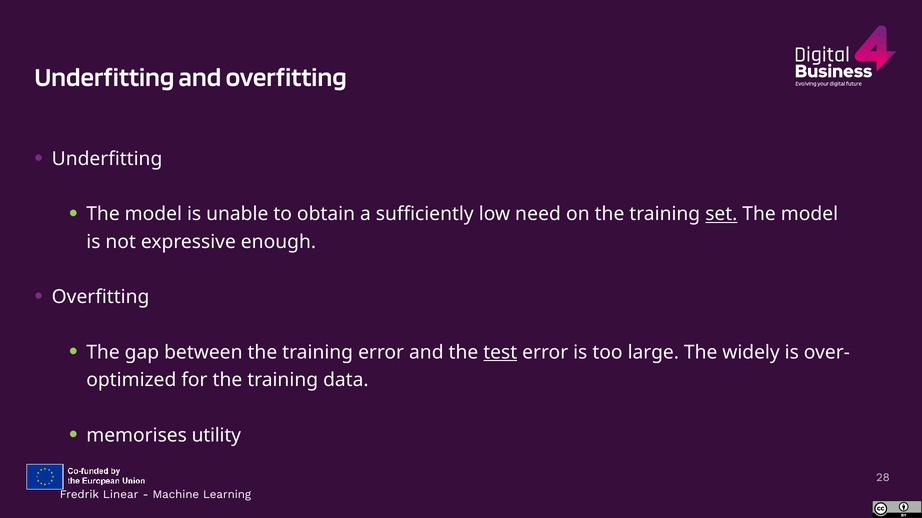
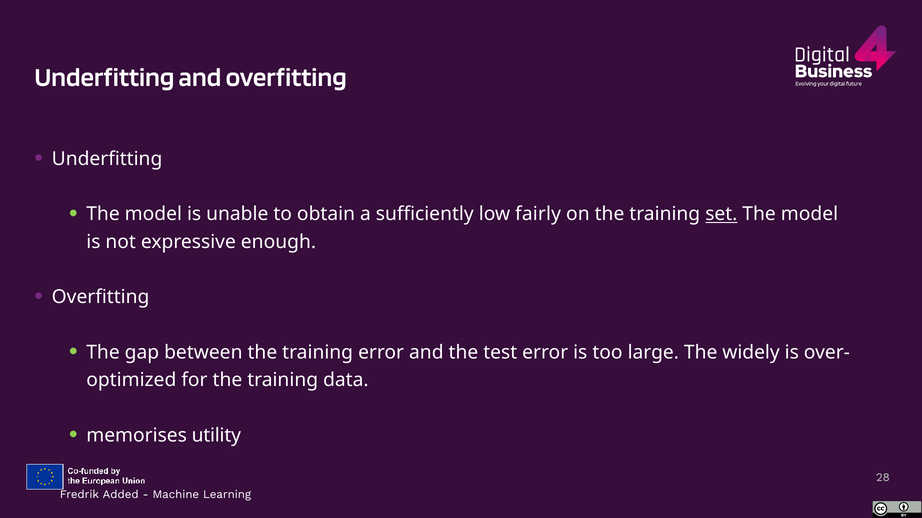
need: need -> fairly
test underline: present -> none
Linear: Linear -> Added
